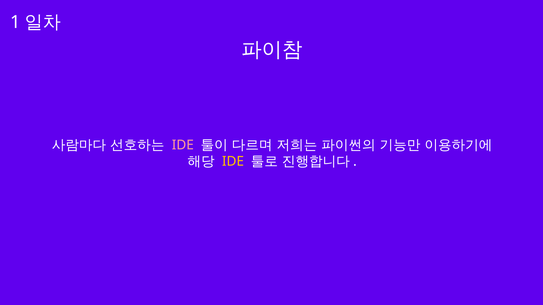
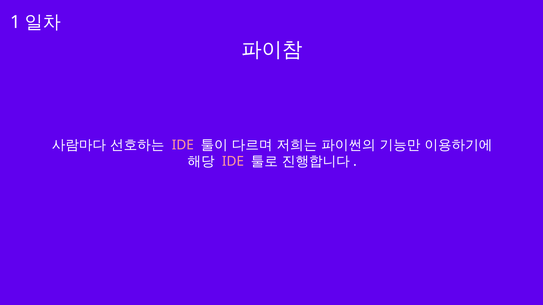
IDE at (233, 162) colour: yellow -> pink
